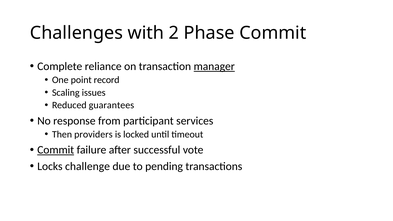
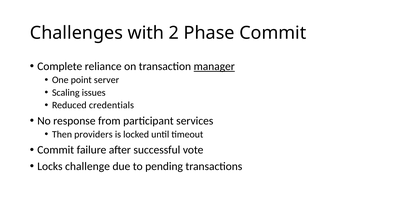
record: record -> server
guarantees: guarantees -> credentials
Commit at (56, 150) underline: present -> none
